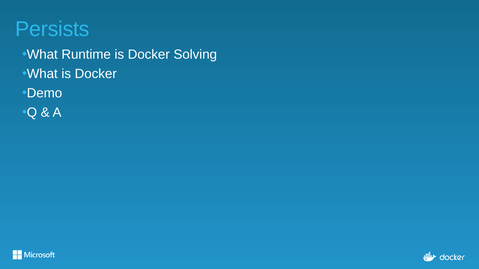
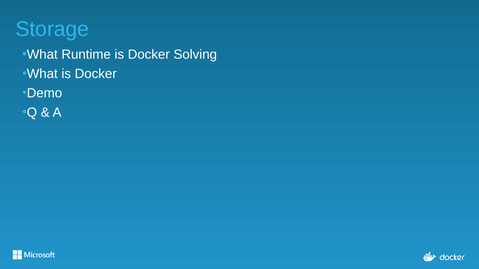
Persists: Persists -> Storage
